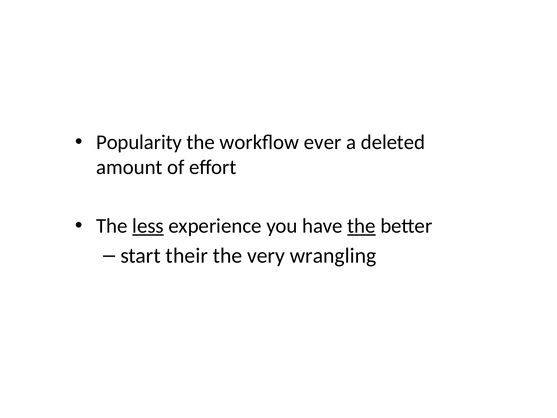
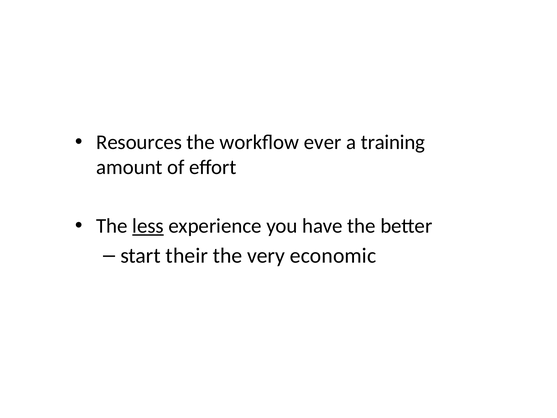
Popularity: Popularity -> Resources
deleted: deleted -> training
the at (361, 226) underline: present -> none
wrangling: wrangling -> economic
